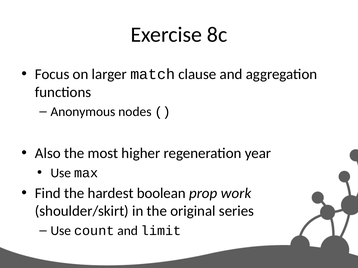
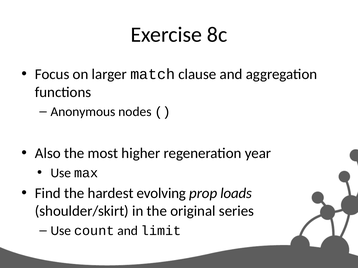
boolean: boolean -> evolving
work: work -> loads
